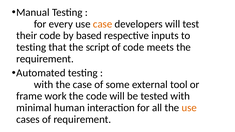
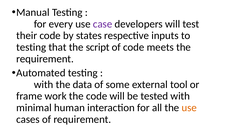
case at (103, 24) colour: orange -> purple
based: based -> states
the case: case -> data
